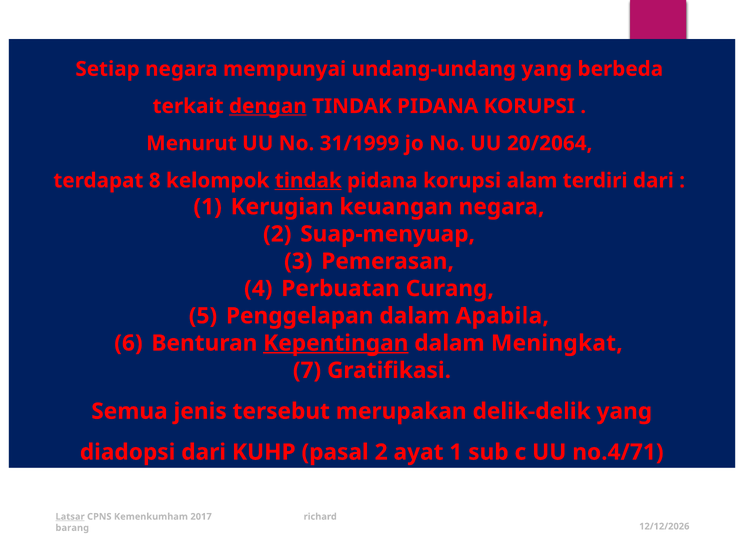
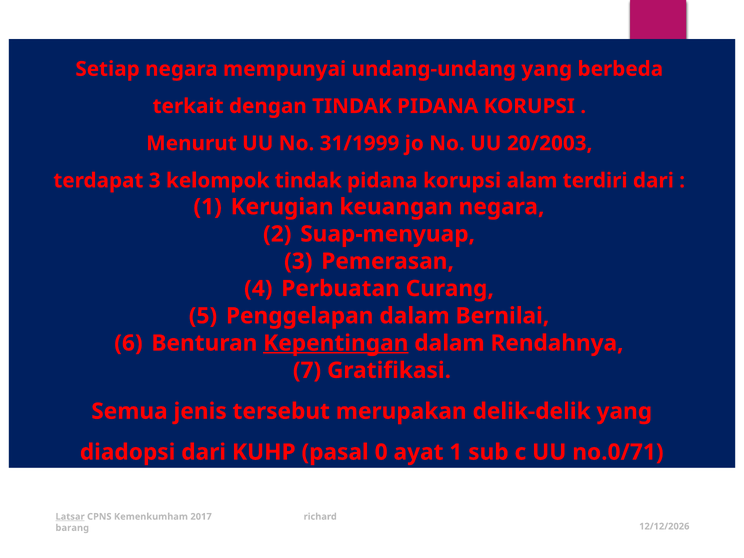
dengan underline: present -> none
20/2064: 20/2064 -> 20/2003
terdapat 8: 8 -> 3
tindak at (308, 181) underline: present -> none
Apabila: Apabila -> Bernilai
Meningkat: Meningkat -> Rendahnya
pasal 2: 2 -> 0
no.4/71: no.4/71 -> no.0/71
